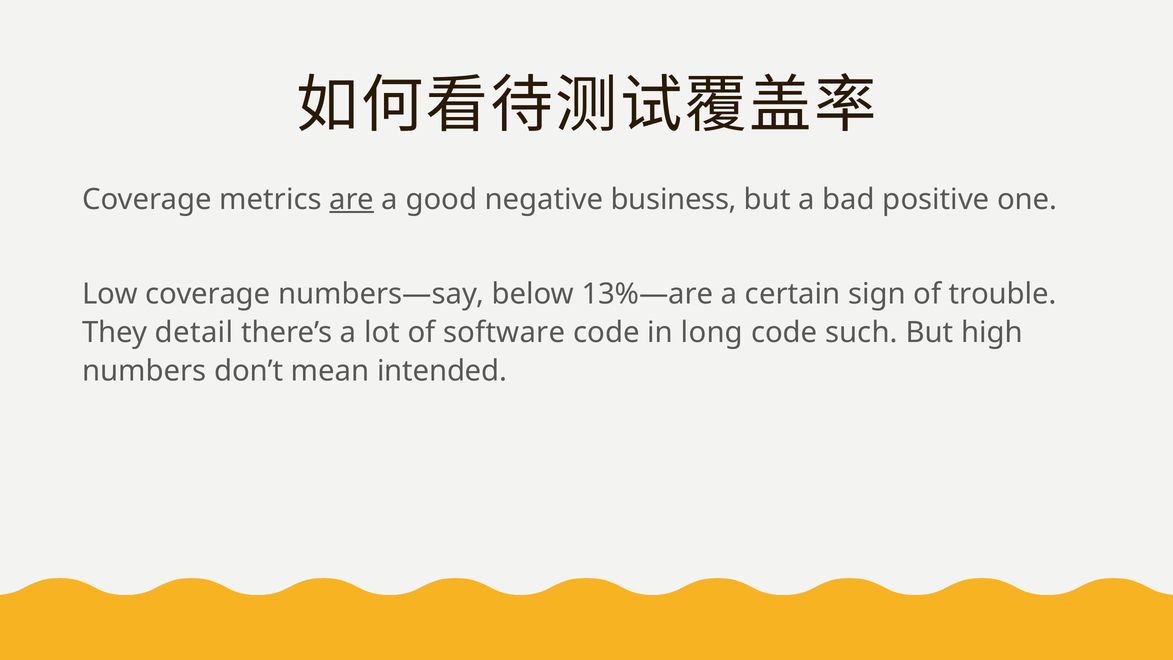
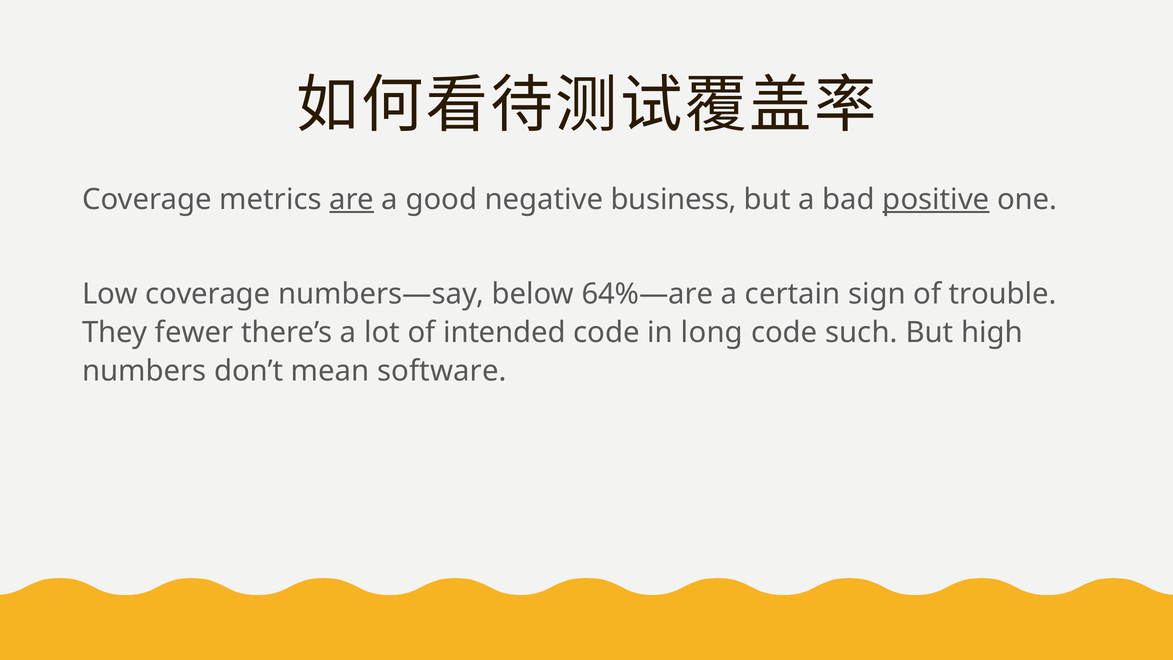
positive underline: none -> present
13%—are: 13%—are -> 64%—are
detail: detail -> fewer
software: software -> intended
intended: intended -> software
